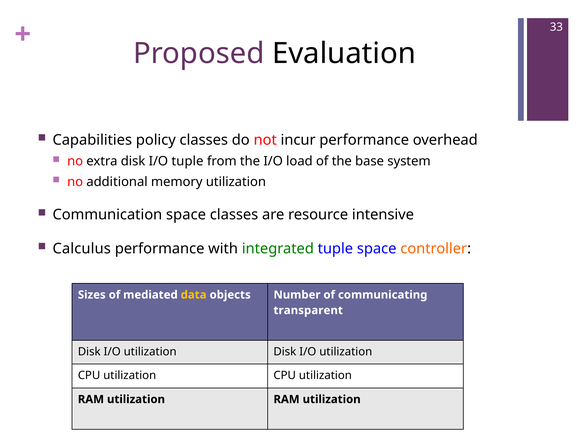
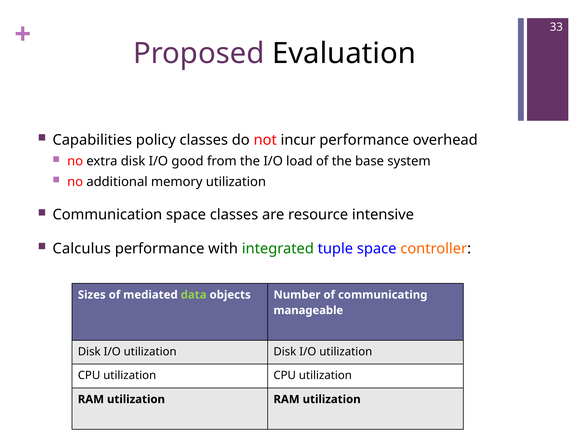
I/O tuple: tuple -> good
data colour: yellow -> light green
transparent: transparent -> manageable
